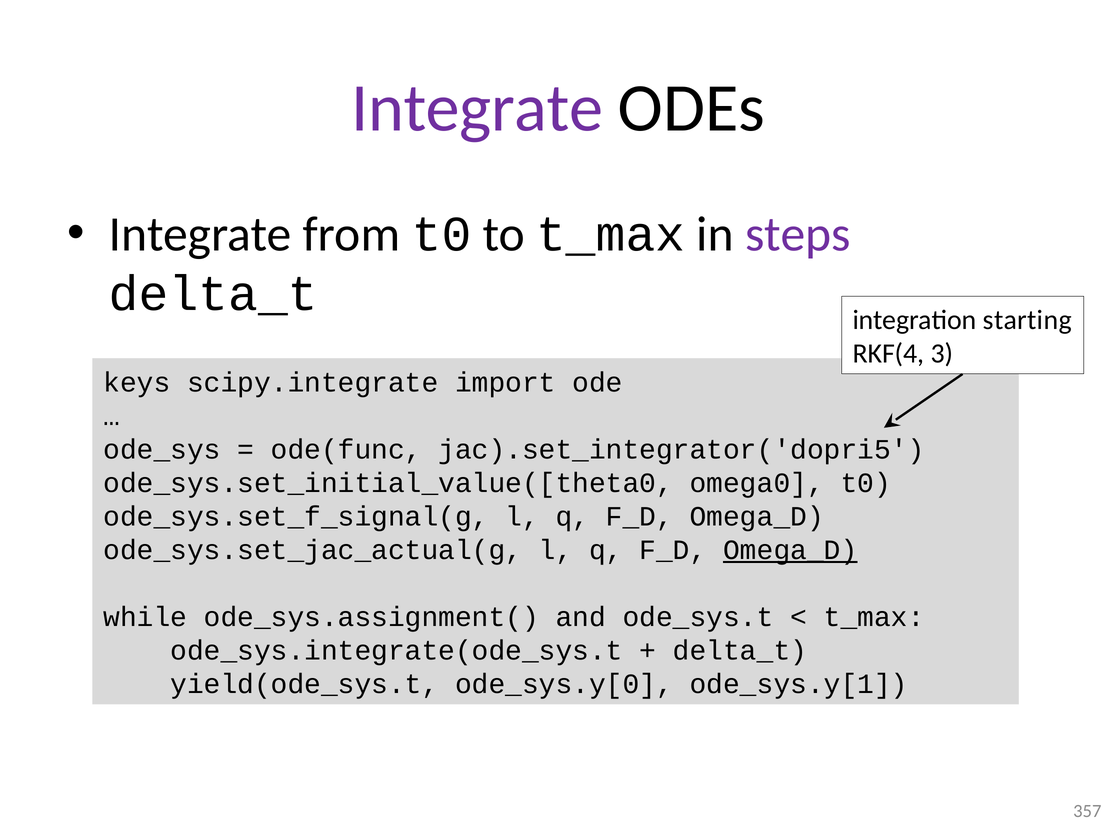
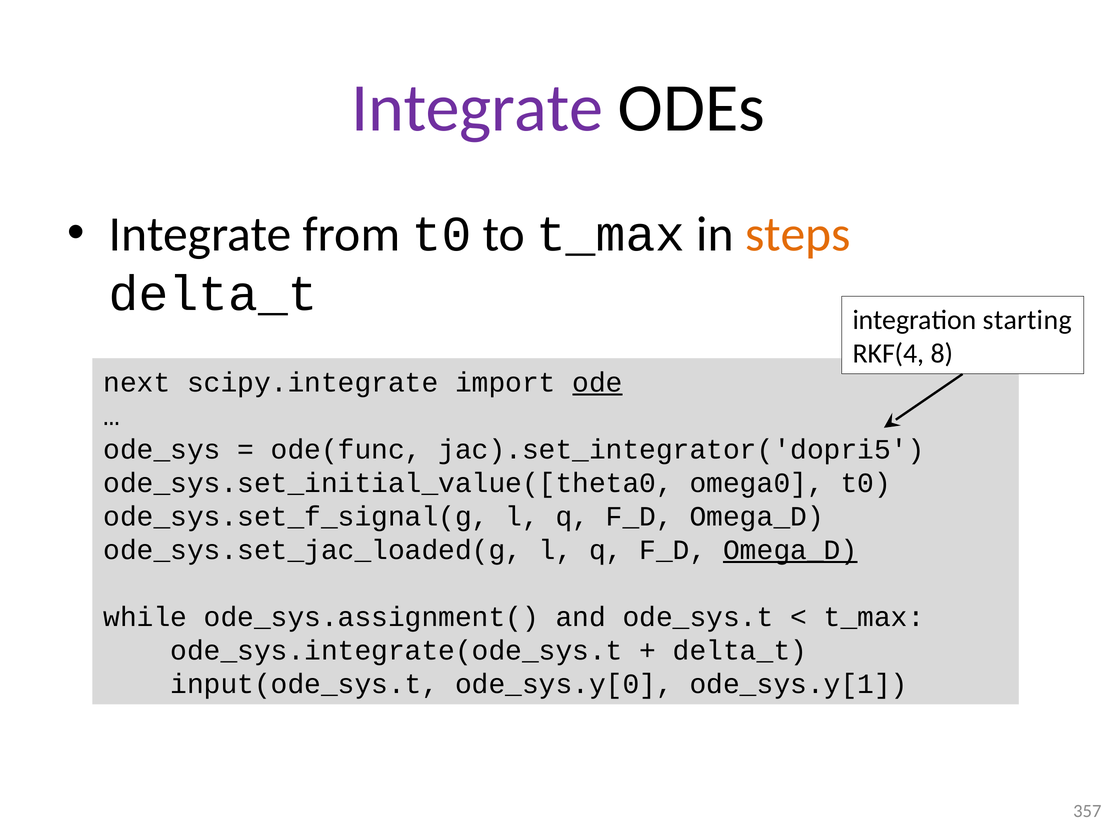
steps colour: purple -> orange
3: 3 -> 8
keys: keys -> next
ode underline: none -> present
ode_sys.set_jac_actual(g: ode_sys.set_jac_actual(g -> ode_sys.set_jac_loaded(g
yield(ode_sys.t: yield(ode_sys.t -> input(ode_sys.t
